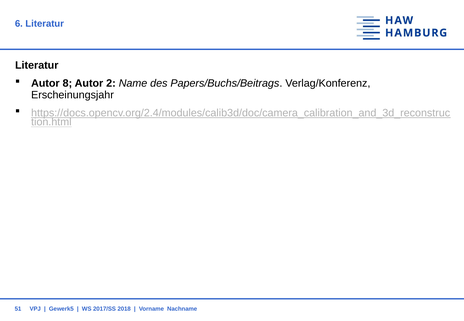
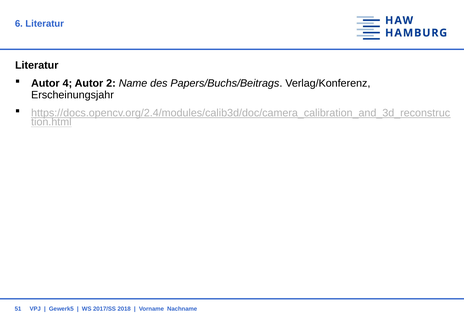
8: 8 -> 4
